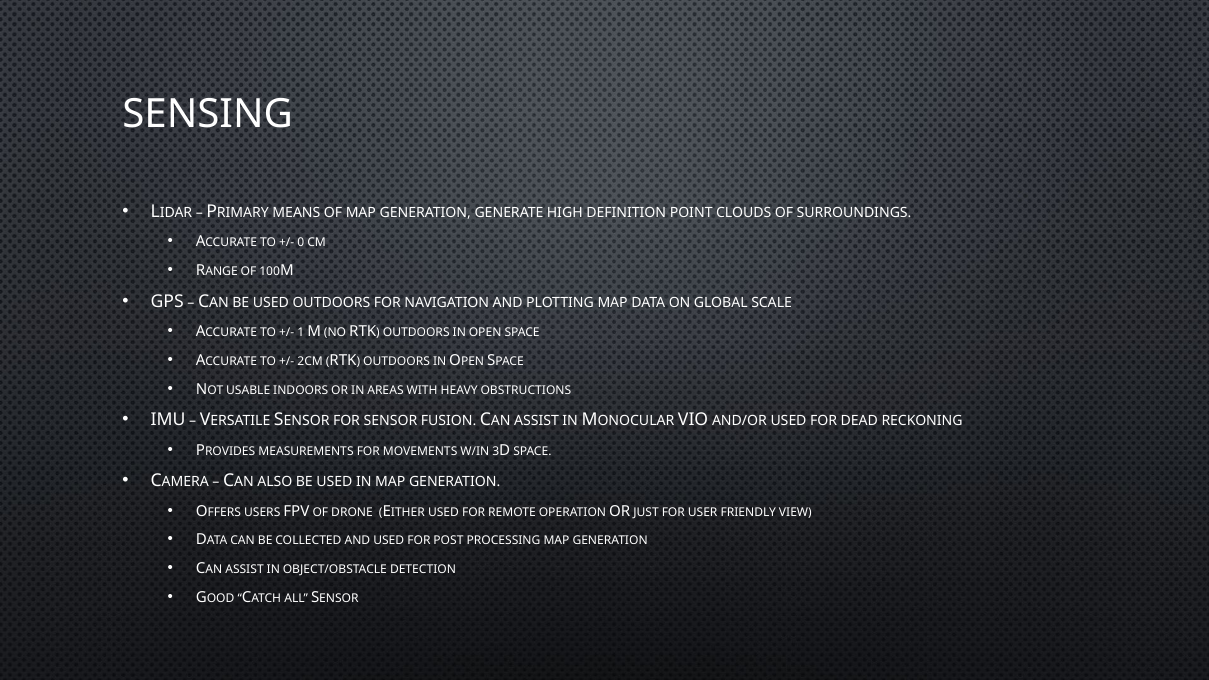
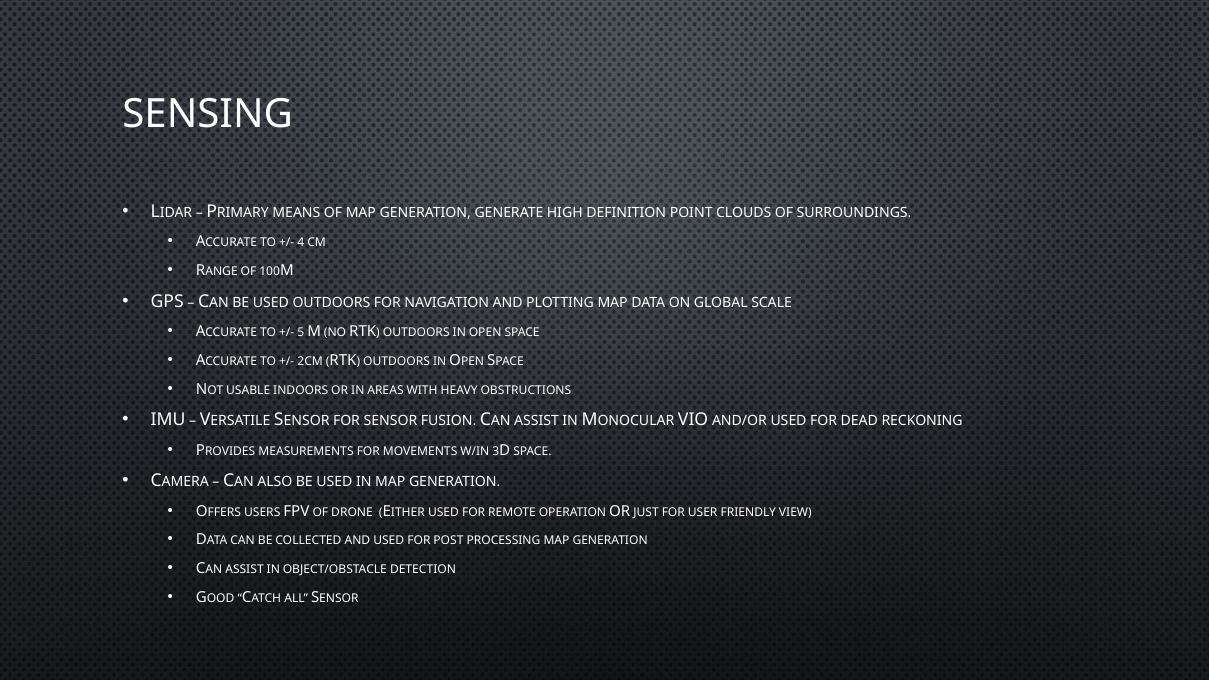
0: 0 -> 4
1: 1 -> 5
